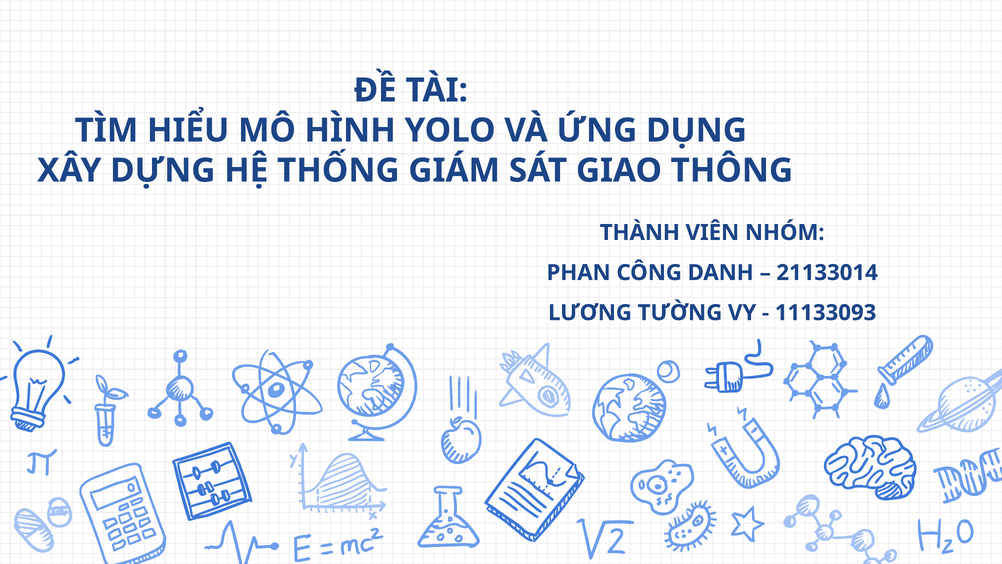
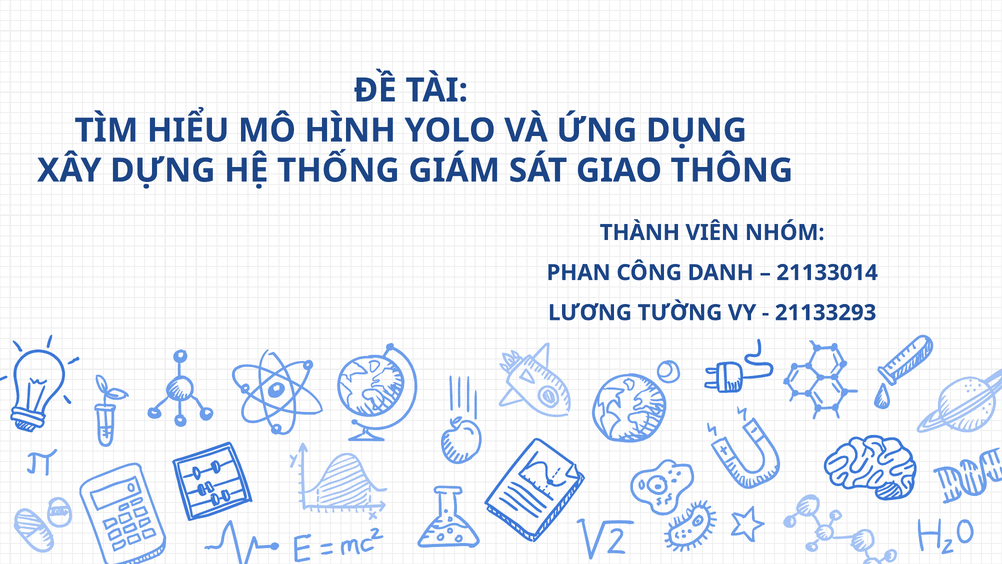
11133093: 11133093 -> 21133293
